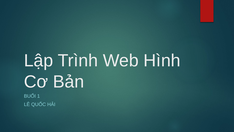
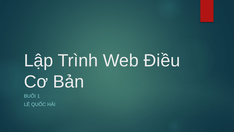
Hình: Hình -> Điều
